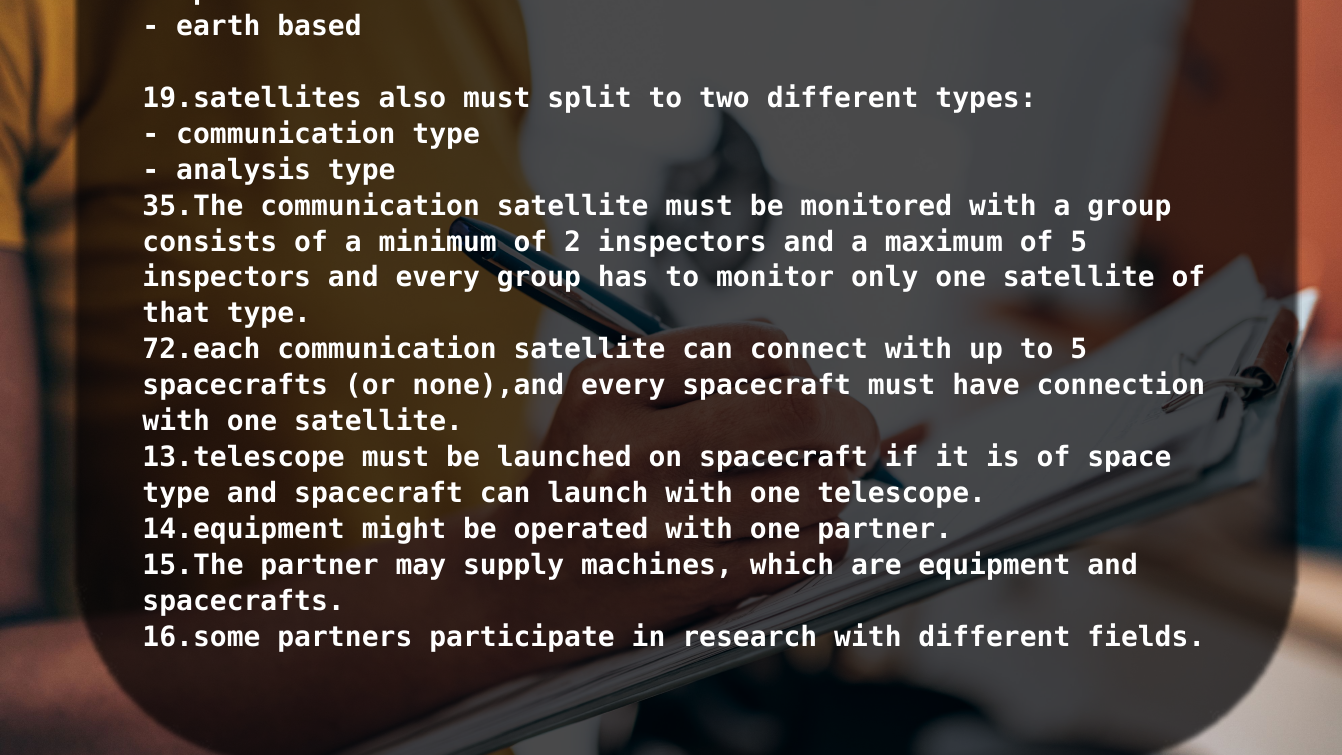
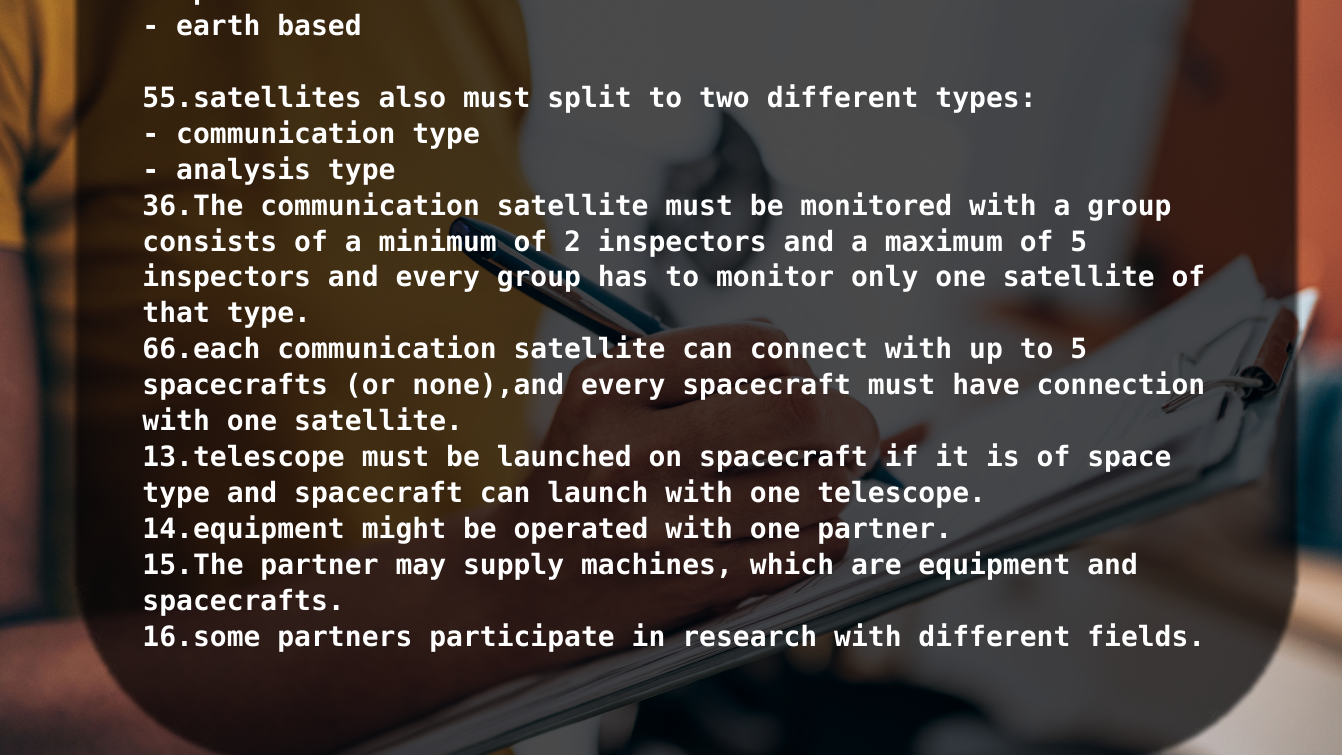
19.satellites: 19.satellites -> 55.satellites
35.The: 35.The -> 36.The
72.each: 72.each -> 66.each
